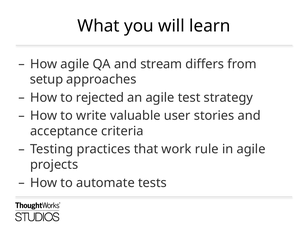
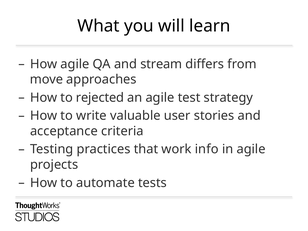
setup: setup -> move
rule: rule -> info
